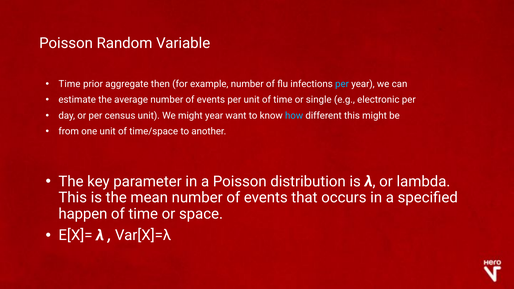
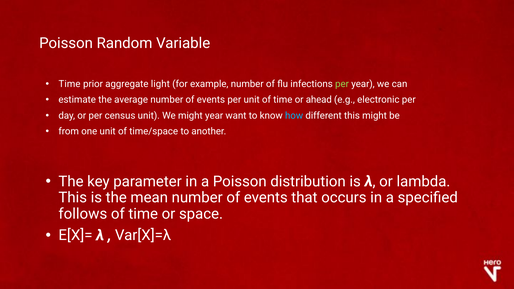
then: then -> light
per at (342, 84) colour: light blue -> light green
single: single -> ahead
happen: happen -> follows
